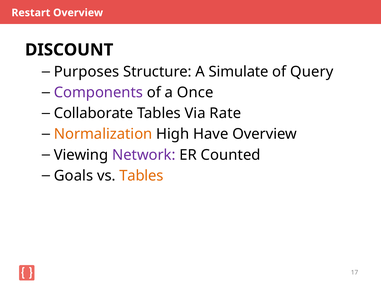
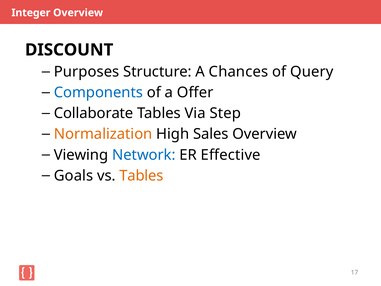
Restart: Restart -> Integer
Simulate: Simulate -> Chances
Components colour: purple -> blue
Once: Once -> Offer
Rate: Rate -> Step
Have: Have -> Sales
Network colour: purple -> blue
Counted: Counted -> Effective
